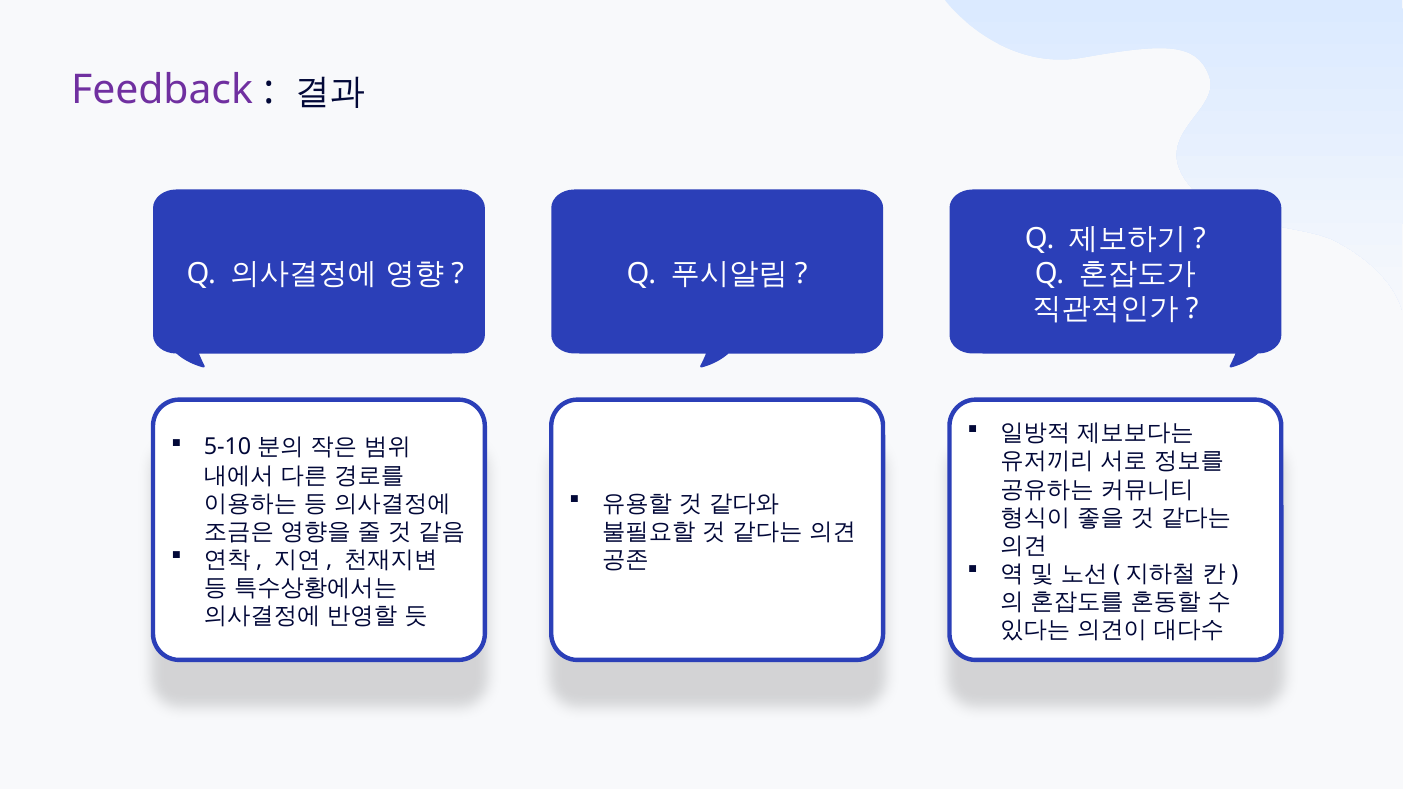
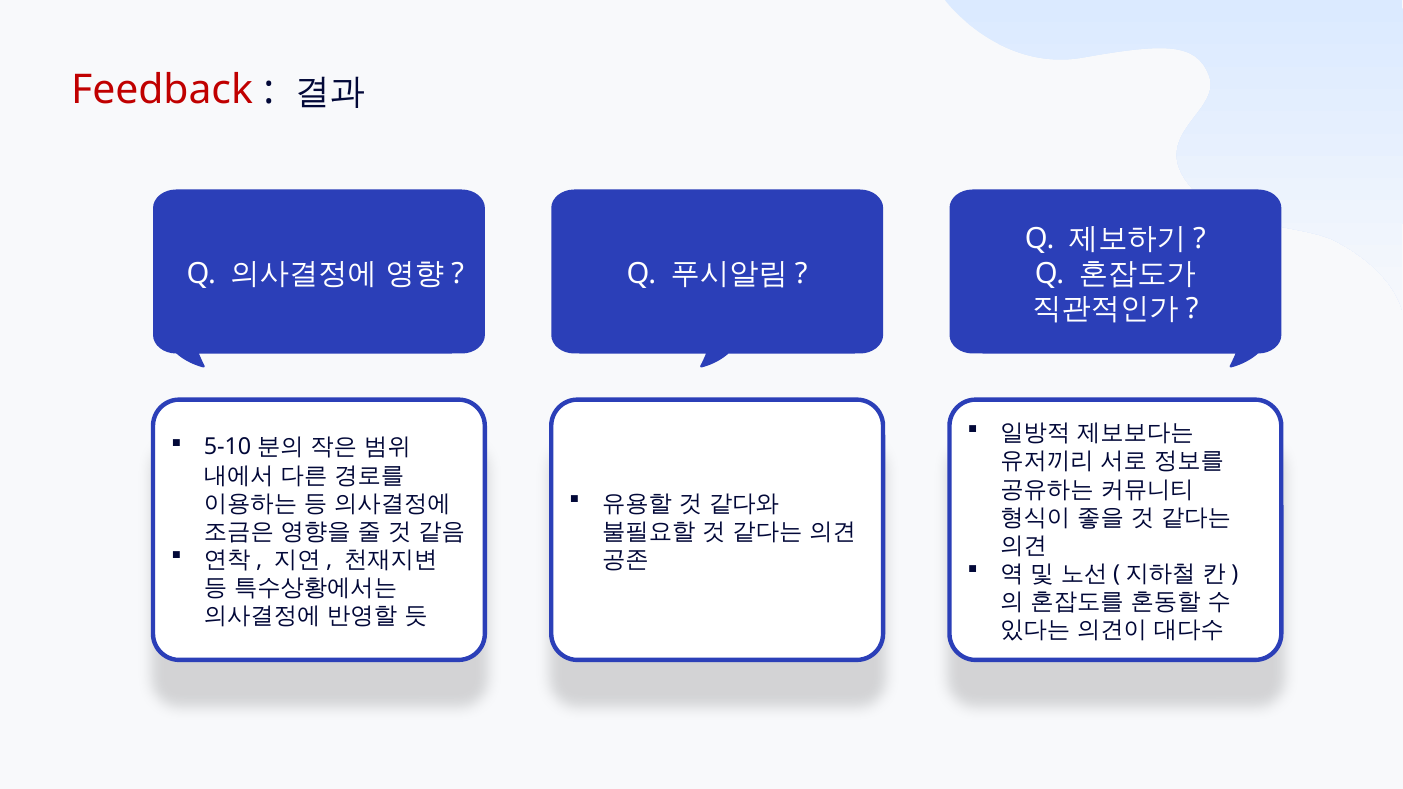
Feedback colour: purple -> red
